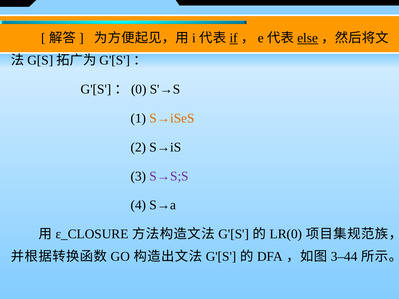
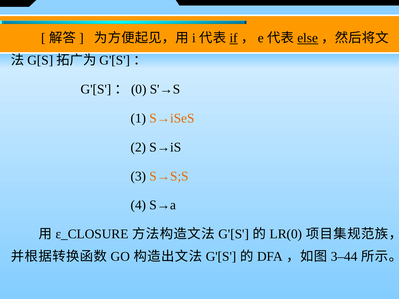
S→S;S colour: purple -> orange
